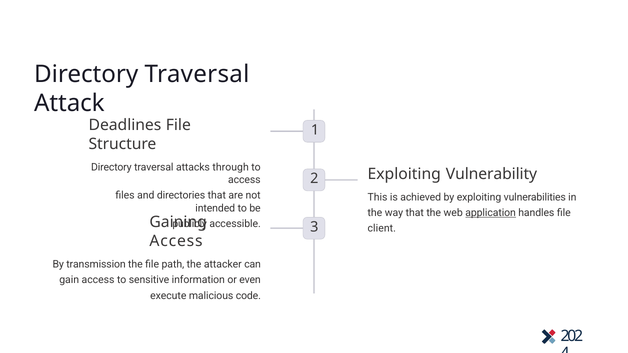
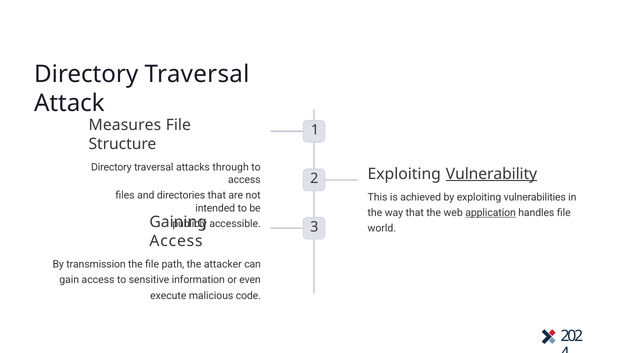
Deadlines: Deadlines -> Measures
Vulnerability underline: none -> present
client: client -> world
